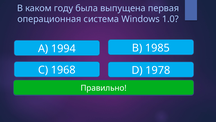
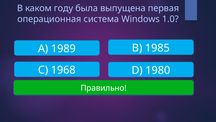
1994: 1994 -> 1989
1978: 1978 -> 1980
